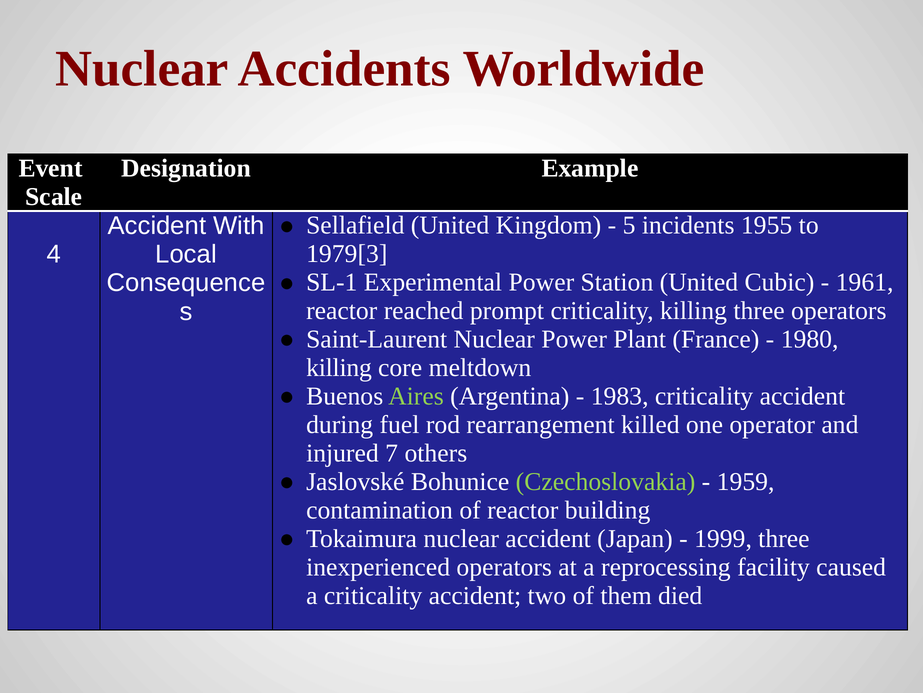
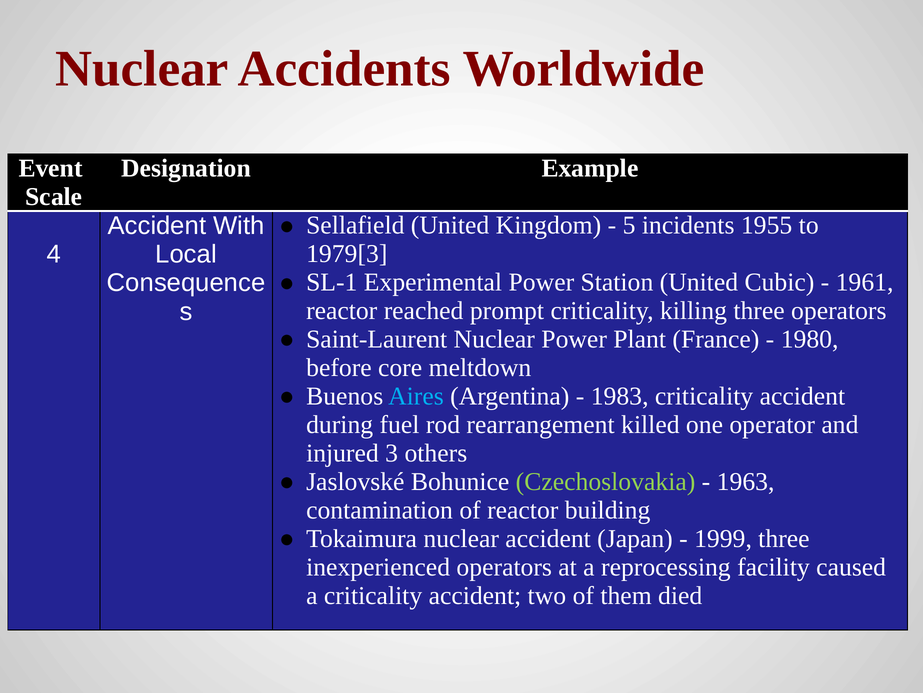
killing at (339, 367): killing -> before
Aires colour: light green -> light blue
7: 7 -> 3
1959: 1959 -> 1963
